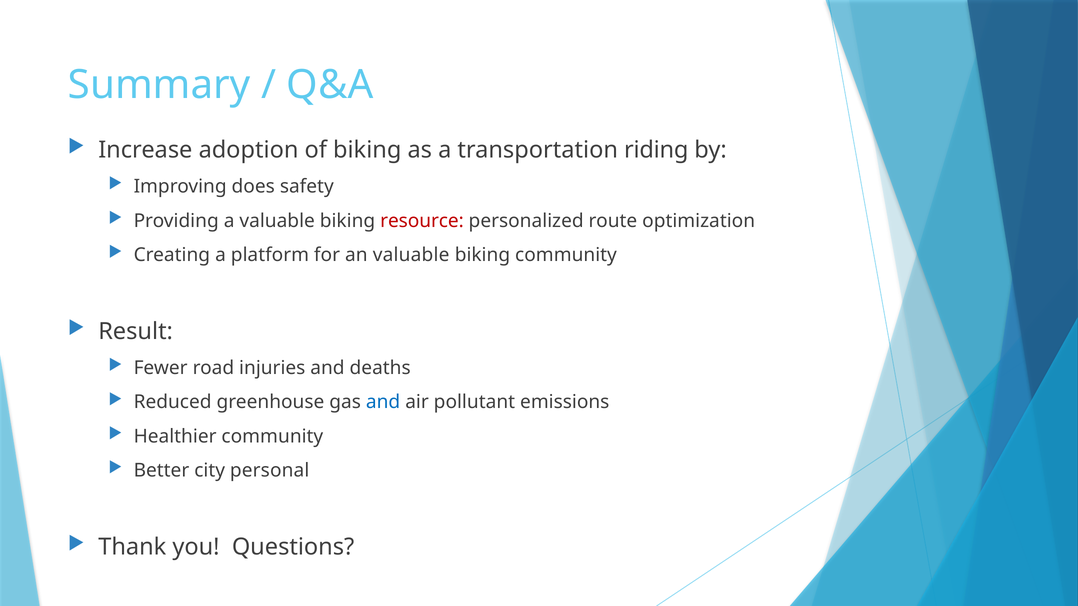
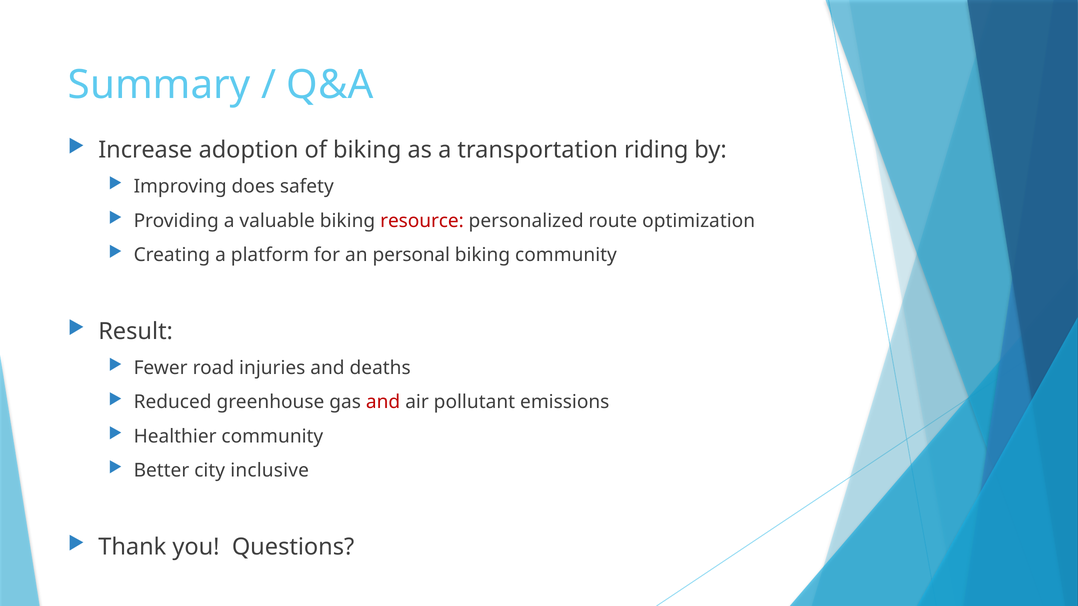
an valuable: valuable -> personal
and at (383, 402) colour: blue -> red
personal: personal -> inclusive
